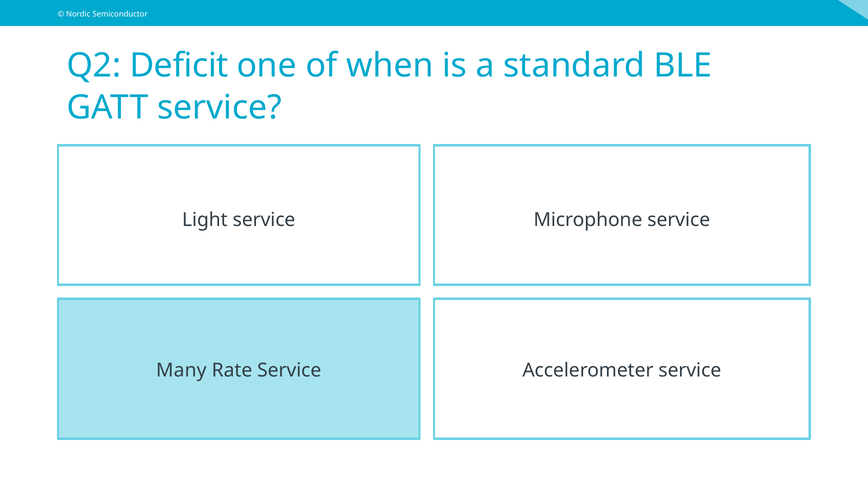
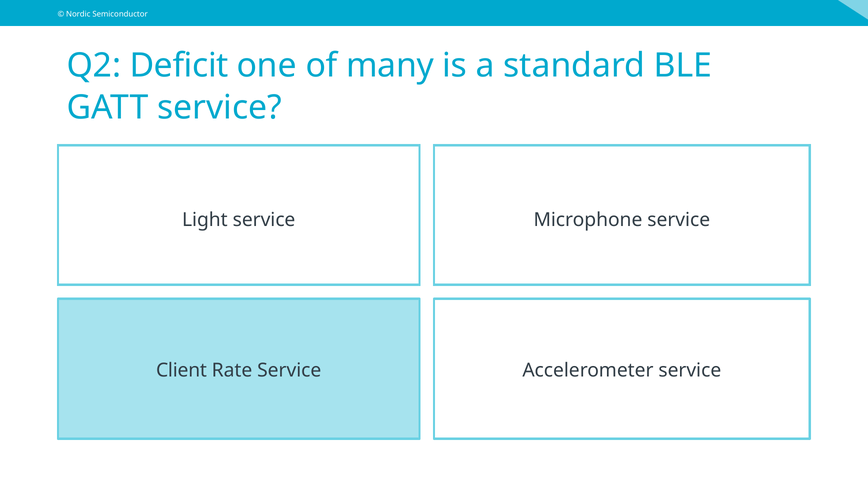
when: when -> many
Many: Many -> Client
